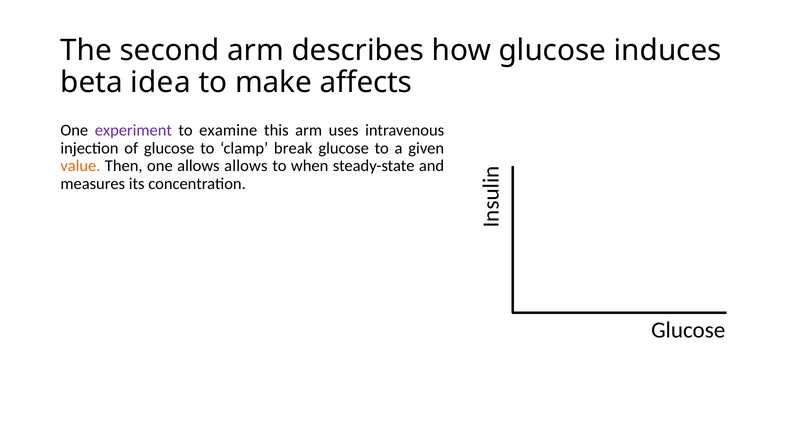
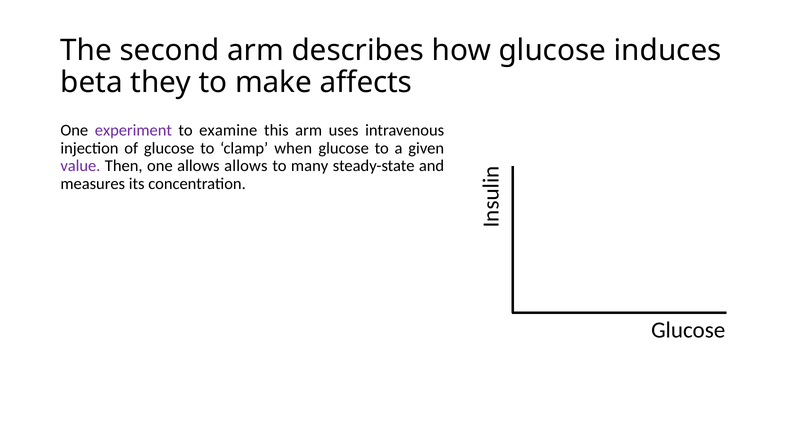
idea: idea -> they
break: break -> when
value colour: orange -> purple
when: when -> many
